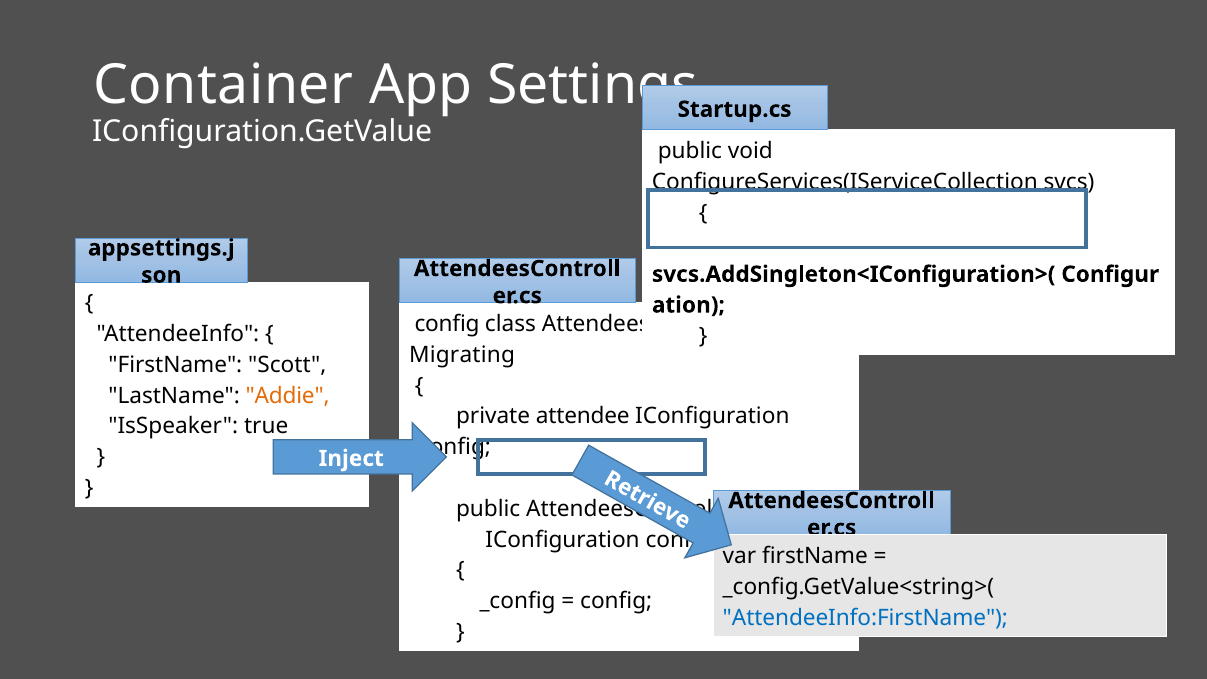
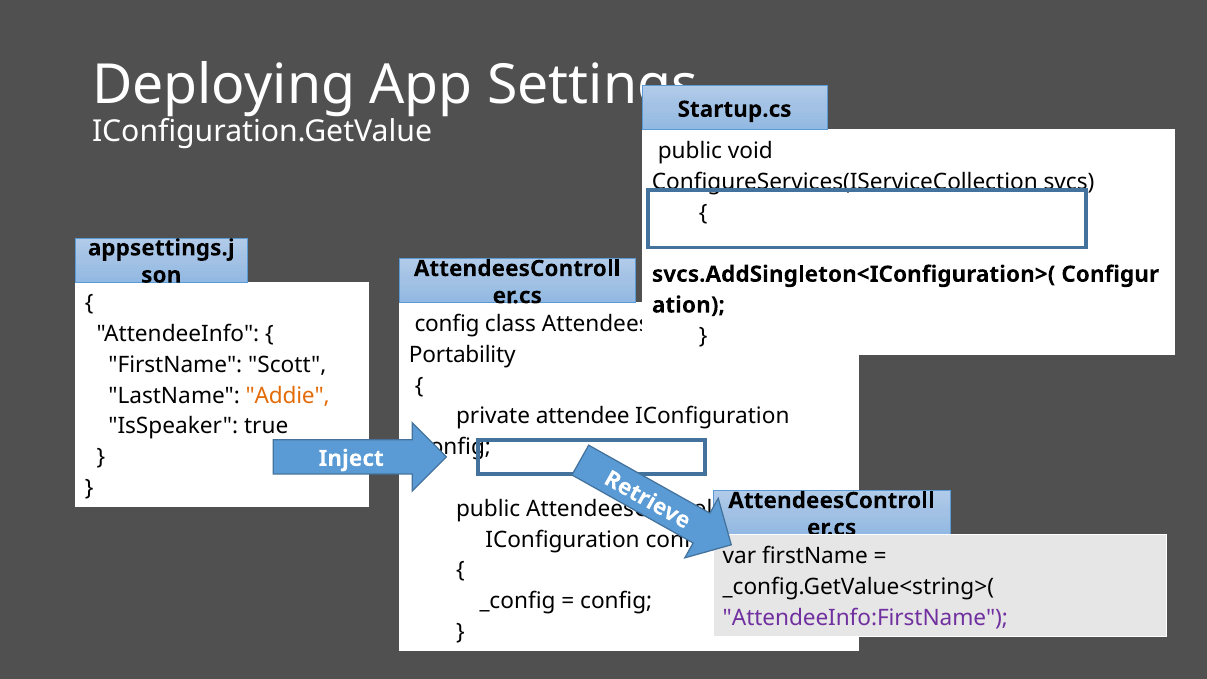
Container: Container -> Deploying
Migrating: Migrating -> Portability
AttendeeInfo:FirstName colour: blue -> purple
